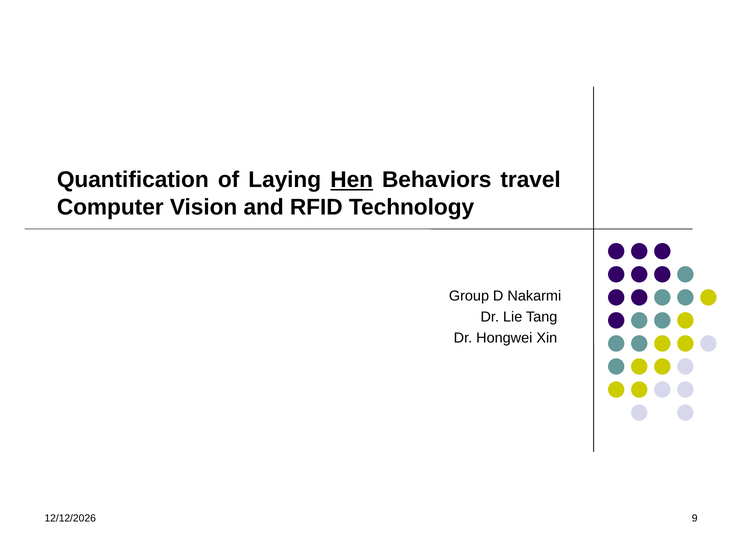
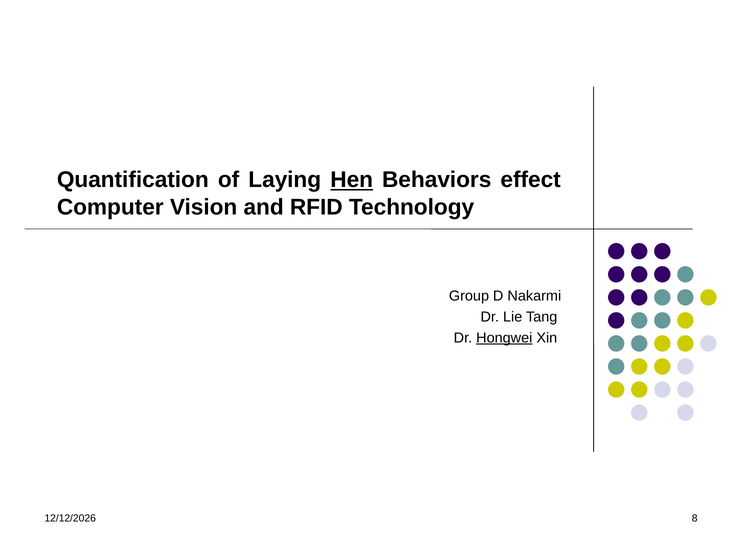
travel: travel -> effect
Hongwei underline: none -> present
9: 9 -> 8
